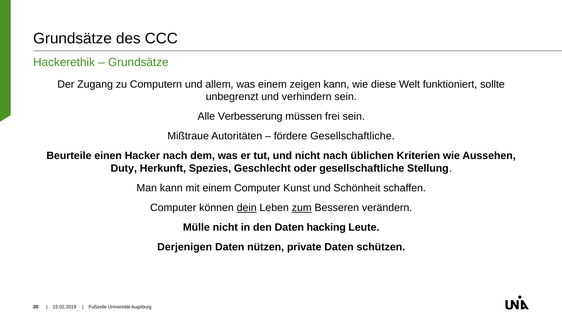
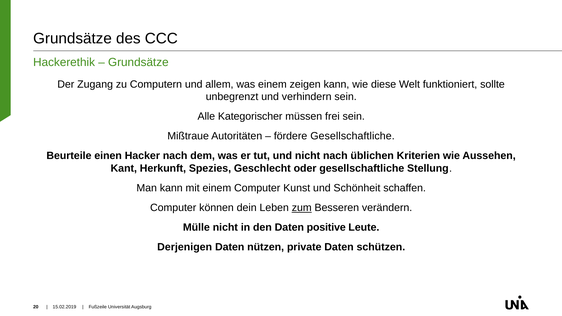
Verbesserung: Verbesserung -> Kategorischer
Duty: Duty -> Kant
dein underline: present -> none
hacking: hacking -> positive
